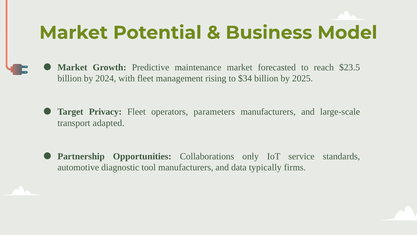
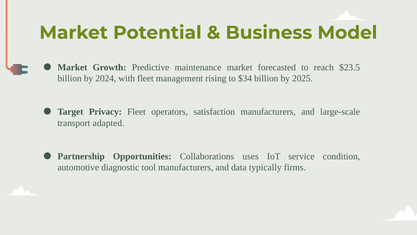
parameters: parameters -> satisfaction
only: only -> uses
standards: standards -> condition
